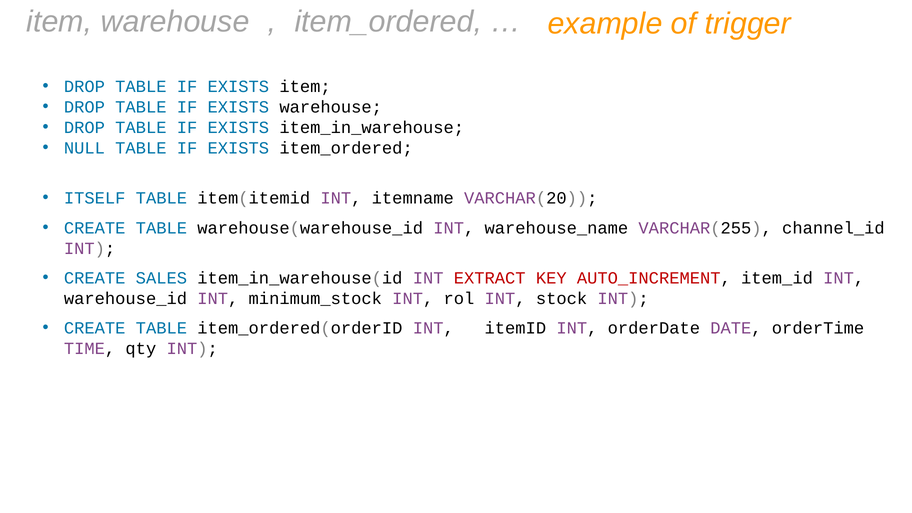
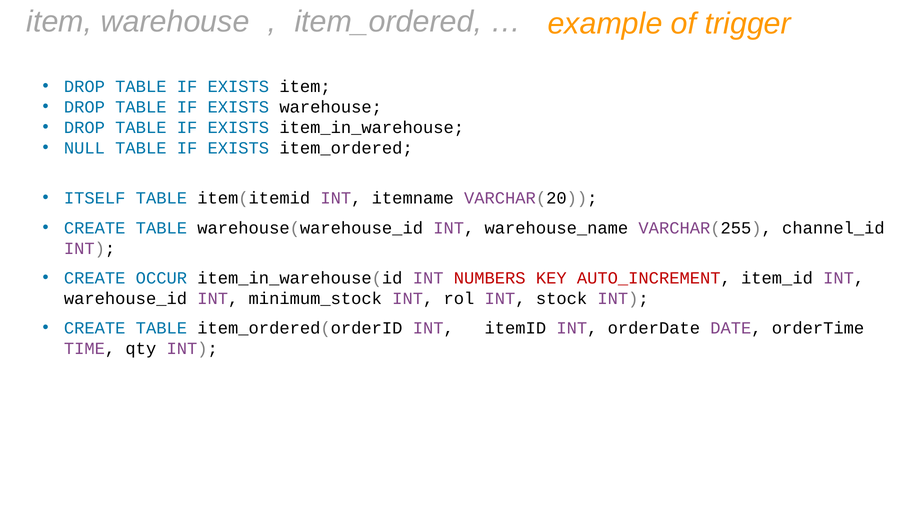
SALES: SALES -> OCCUR
EXTRACT: EXTRACT -> NUMBERS
